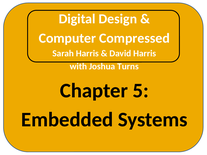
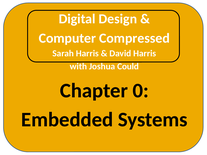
Turns: Turns -> Could
5: 5 -> 0
